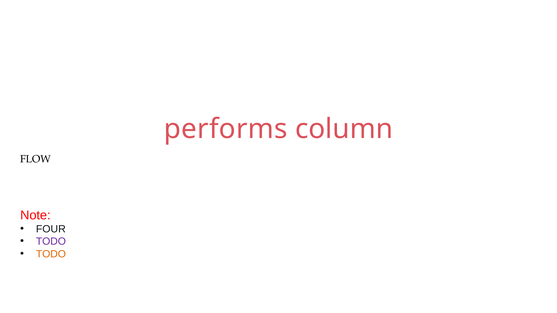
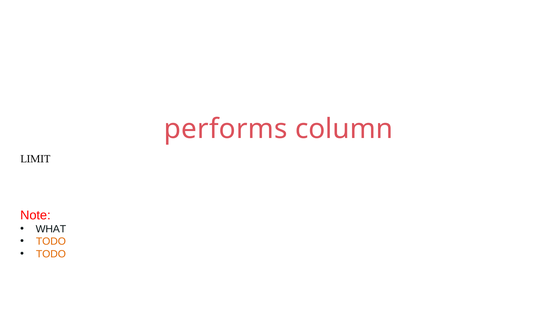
FLOW: FLOW -> LIMIT
FOUR: FOUR -> WHAT
TODO at (51, 242) colour: purple -> orange
